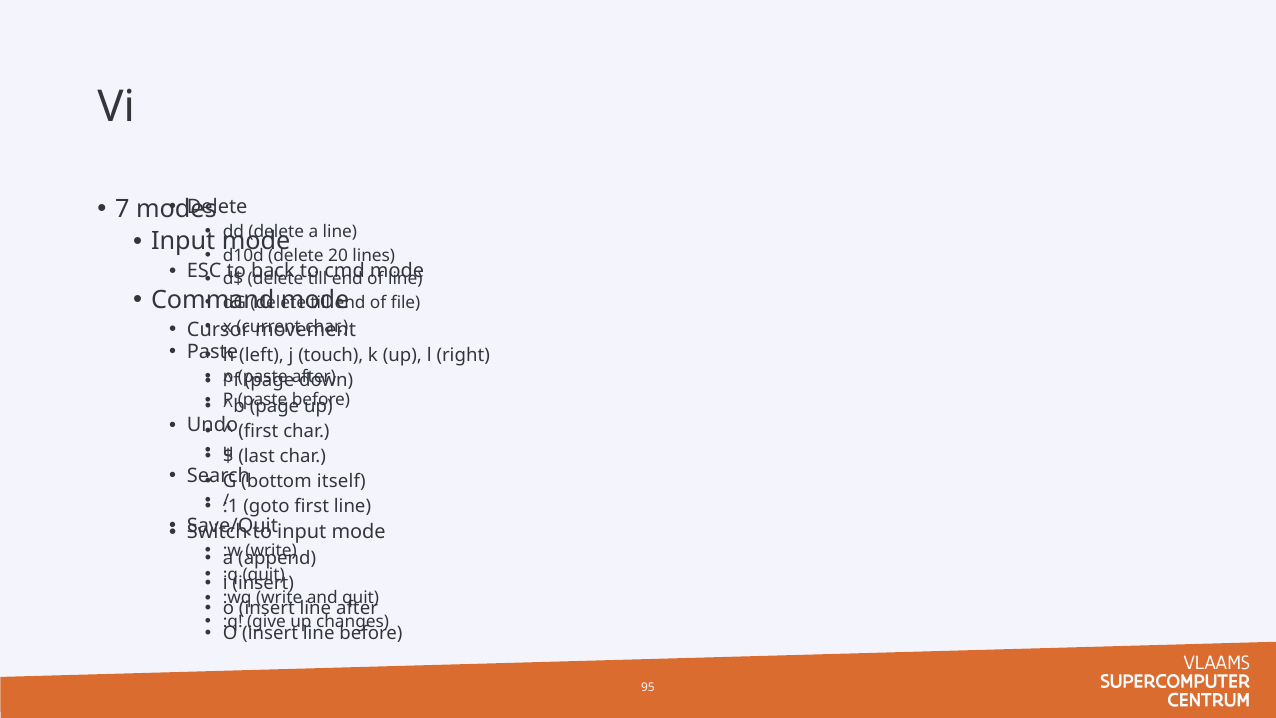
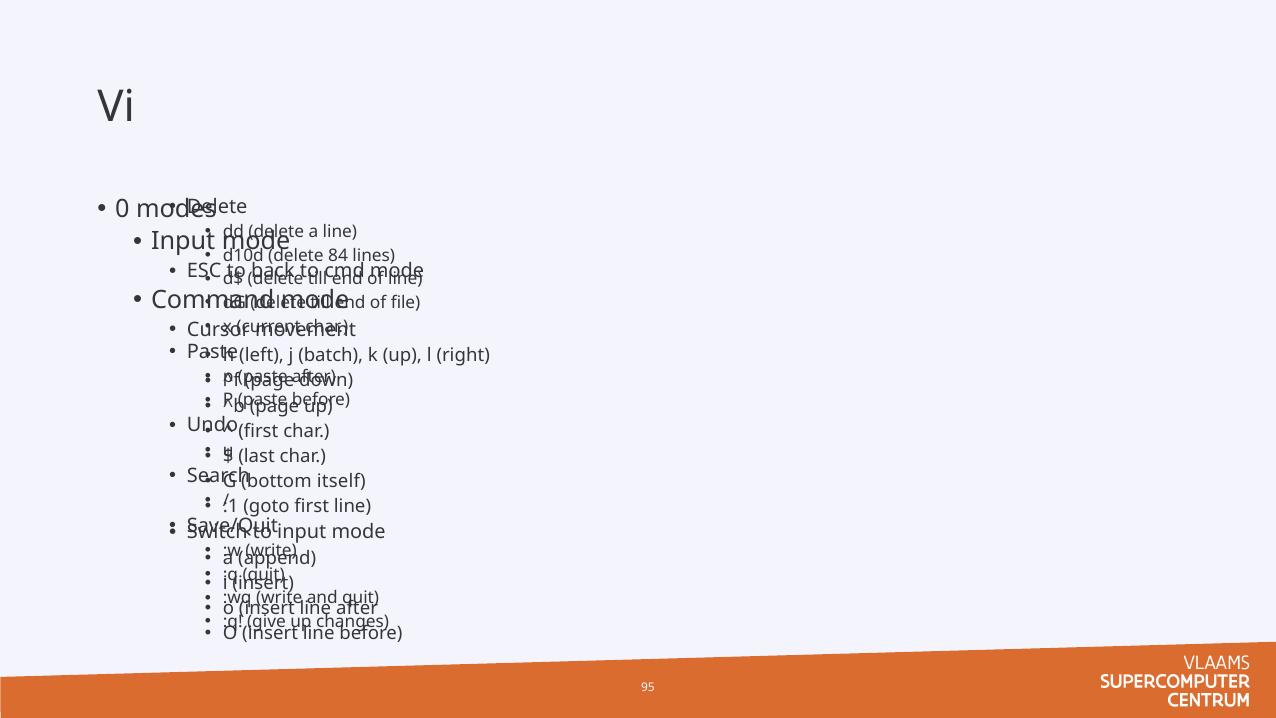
7: 7 -> 0
20: 20 -> 84
touch: touch -> batch
